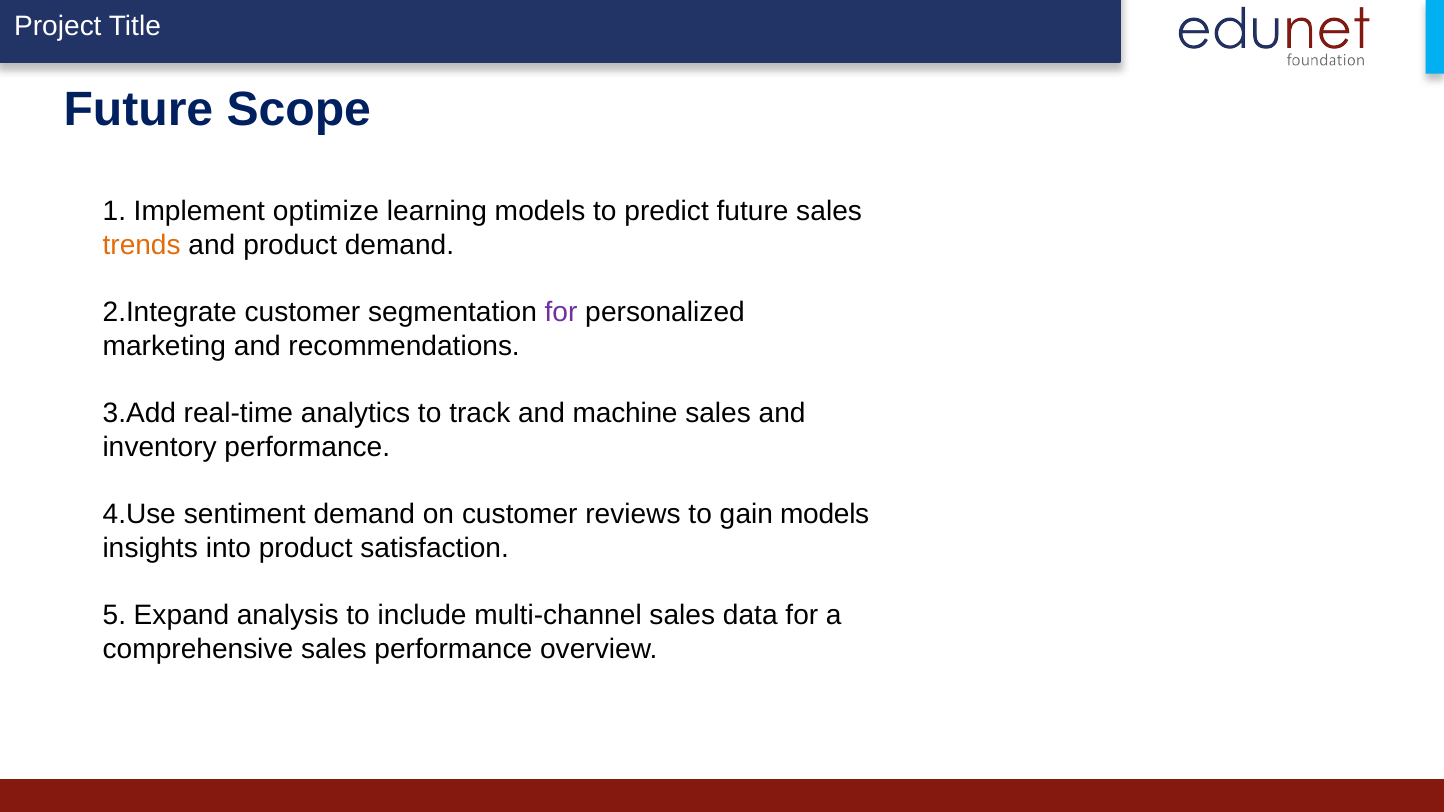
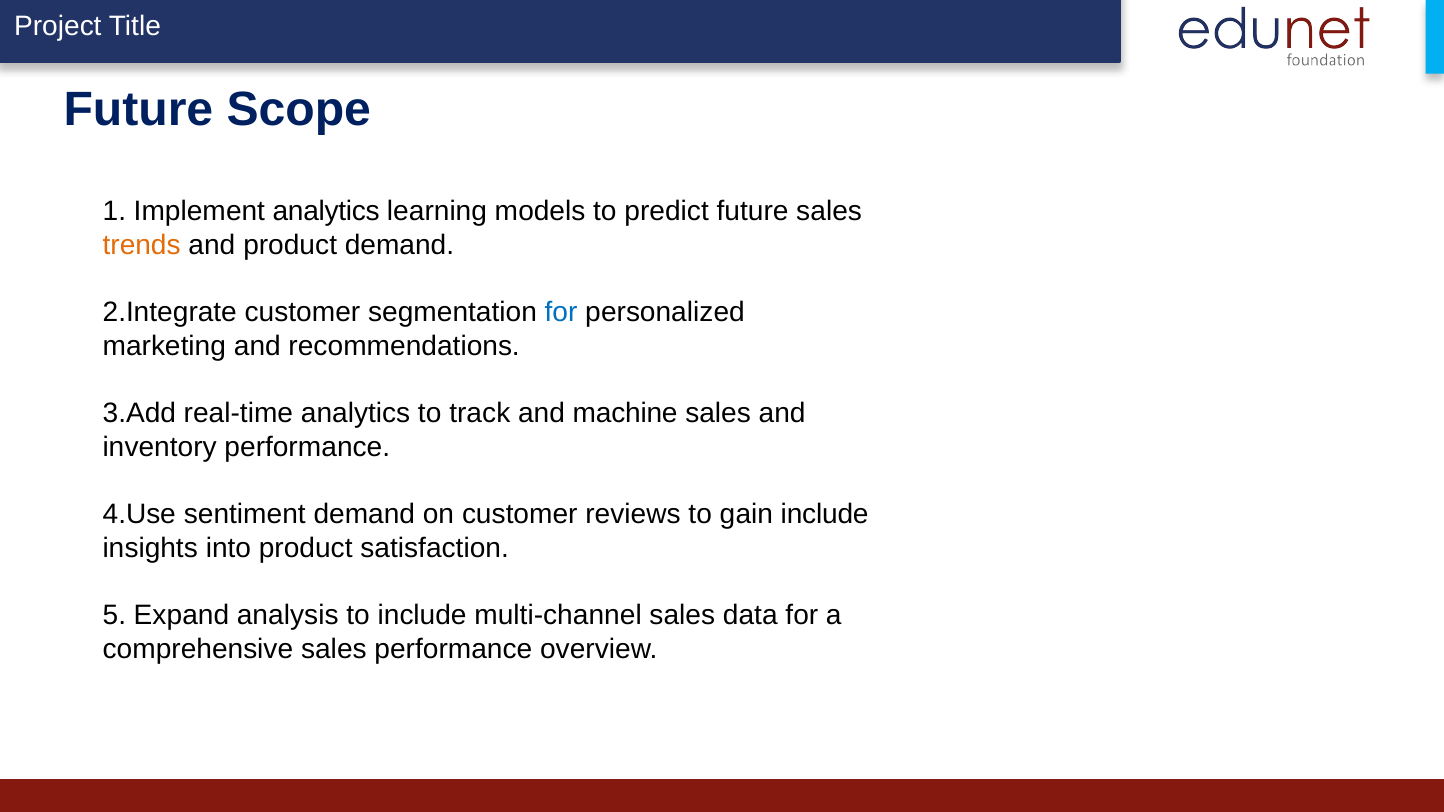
Implement optimize: optimize -> analytics
for at (561, 312) colour: purple -> blue
gain models: models -> include
